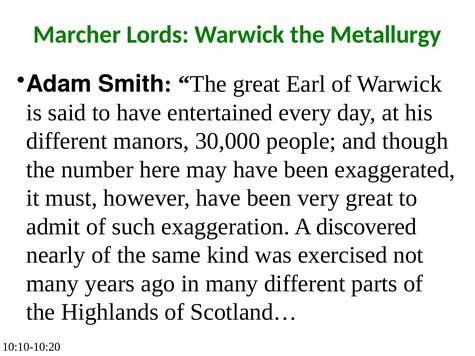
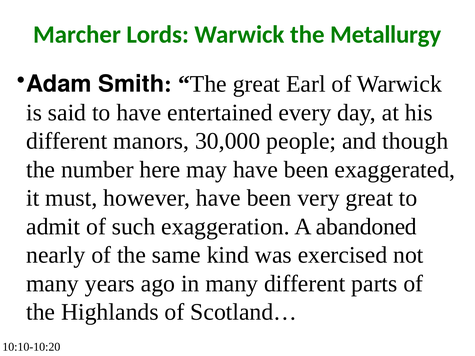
discovered: discovered -> abandoned
